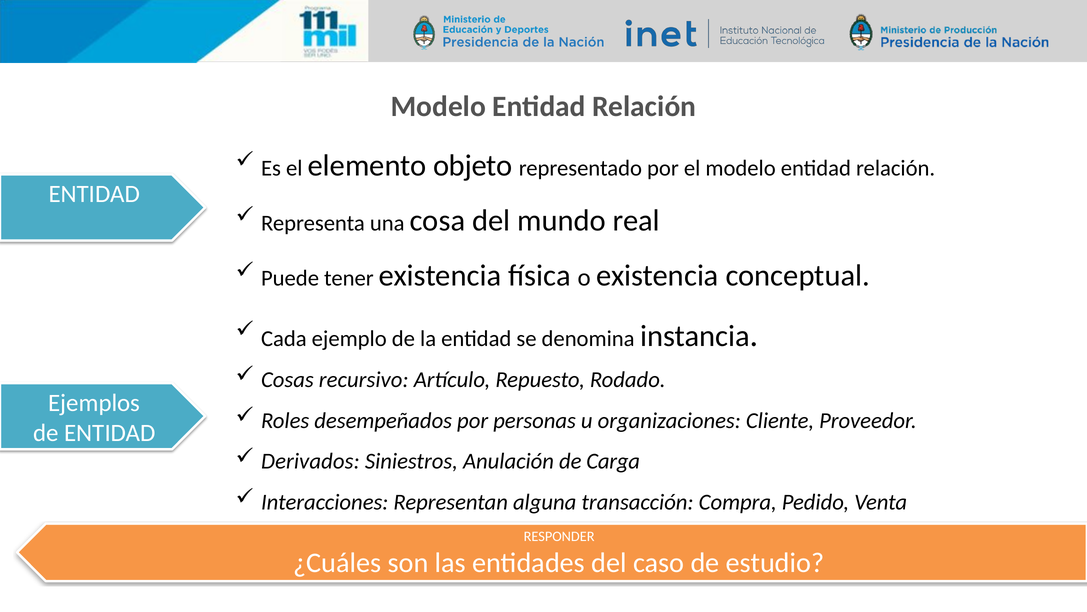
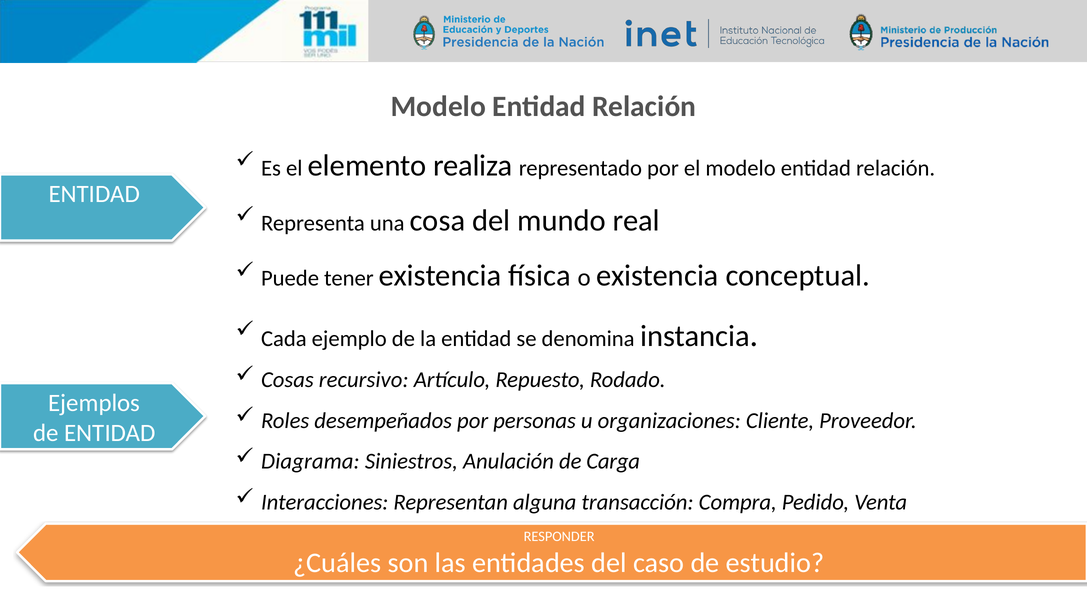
objeto: objeto -> realiza
Derivados: Derivados -> Diagrama
